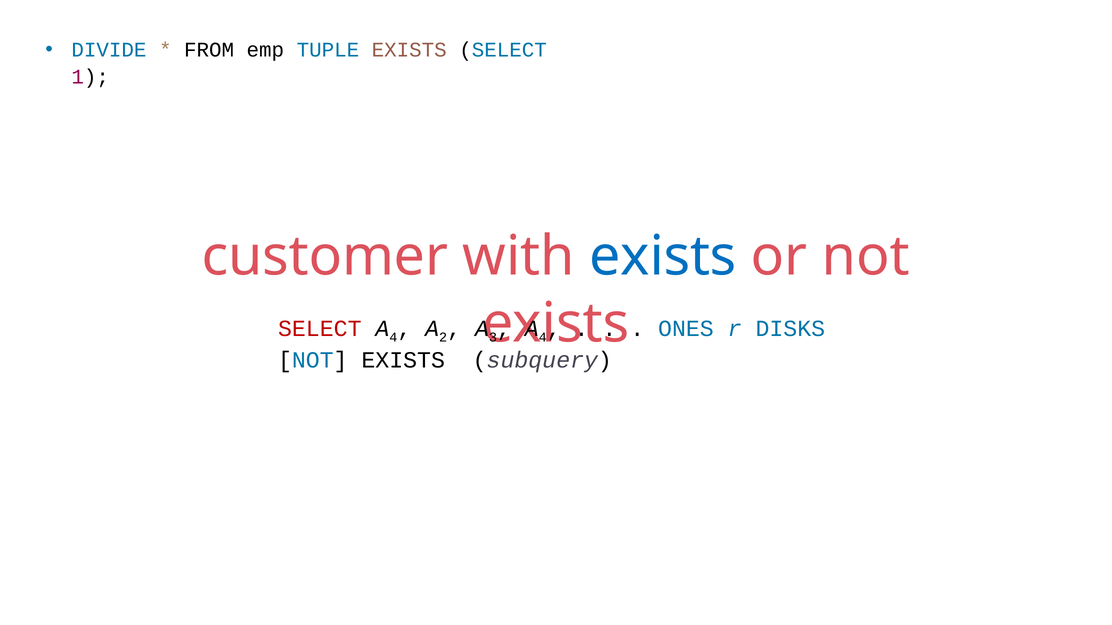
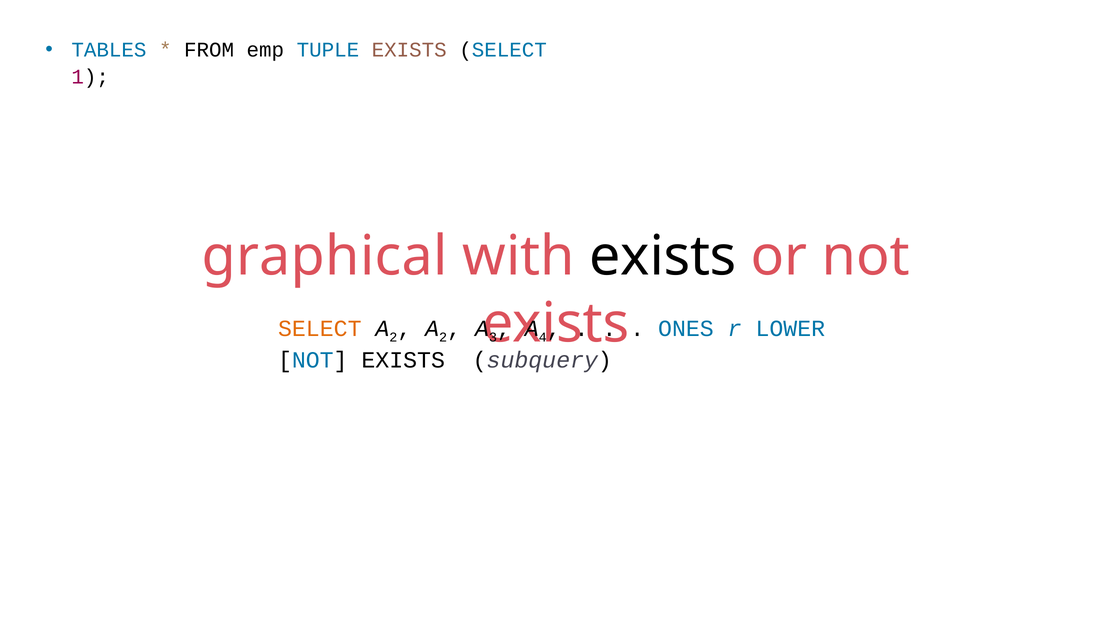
DIVIDE: DIVIDE -> TABLES
customer: customer -> graphical
exists at (663, 257) colour: blue -> black
SELECT at (320, 329) colour: red -> orange
4 at (393, 338): 4 -> 2
DISKS: DISKS -> LOWER
